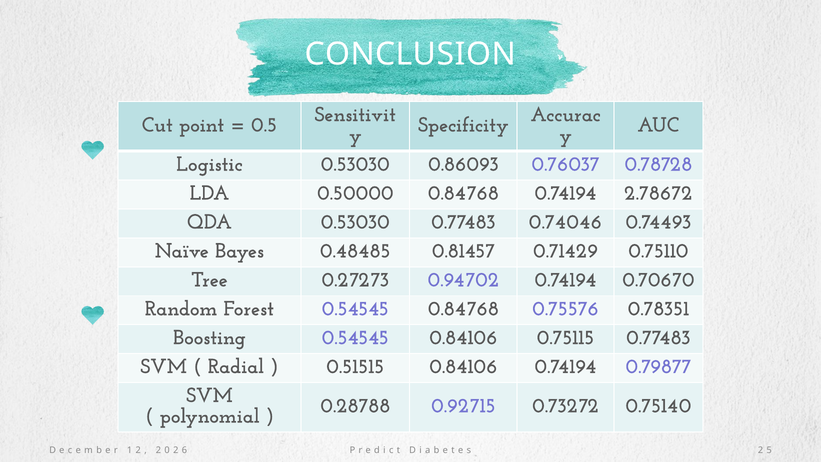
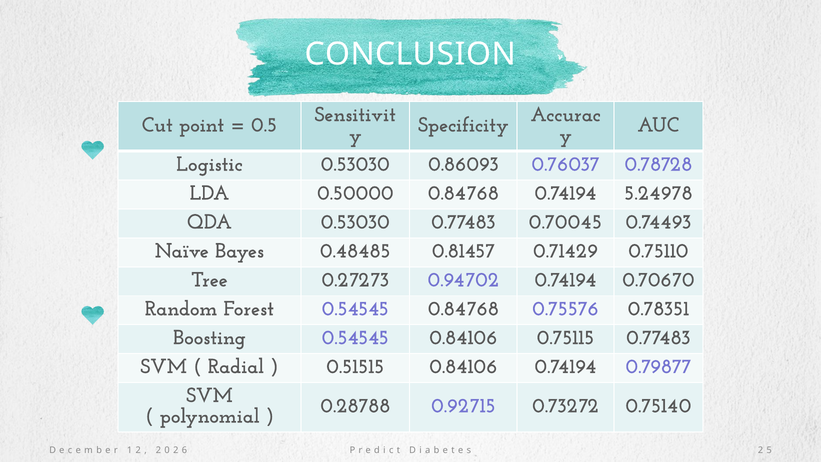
2.78672: 2.78672 -> 5.24978
0.74046: 0.74046 -> 0.70045
